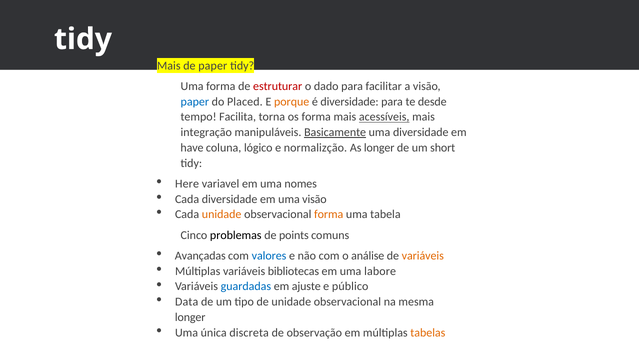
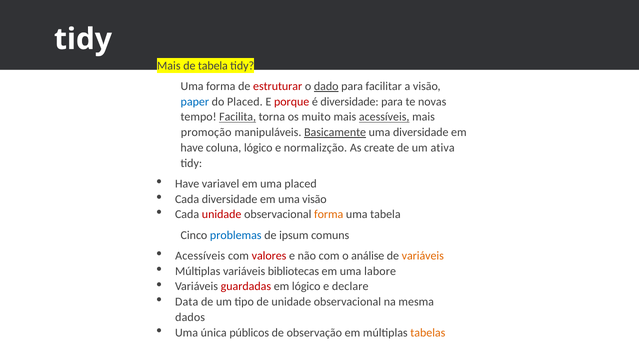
de paper: paper -> tabela
dado underline: none -> present
porque colour: orange -> red
desde: desde -> novas
Facilita underline: none -> present
os forma: forma -> muito
integração: integração -> promoção
As longer: longer -> create
short: short -> ativa
Here at (187, 184): Here -> Have
uma nomes: nomes -> placed
unidade at (222, 215) colour: orange -> red
problemas colour: black -> blue
points: points -> ipsum
Avançadas at (200, 256): Avançadas -> Acessíveis
valores colour: blue -> red
guardadas colour: blue -> red
em ajuste: ajuste -> lógico
público: público -> declare
longer at (190, 318): longer -> dados
discreta: discreta -> públicos
